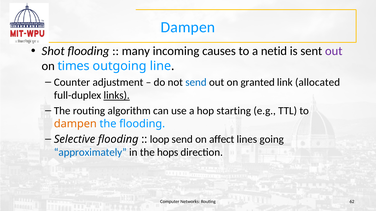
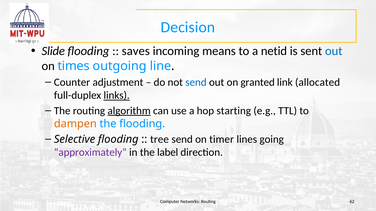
Dampen at (188, 27): Dampen -> Decision
Shot: Shot -> Slide
many: many -> saves
causes: causes -> means
out at (334, 51) colour: purple -> blue
algorithm underline: none -> present
loop: loop -> tree
affect: affect -> timer
approximately colour: blue -> purple
hops: hops -> label
